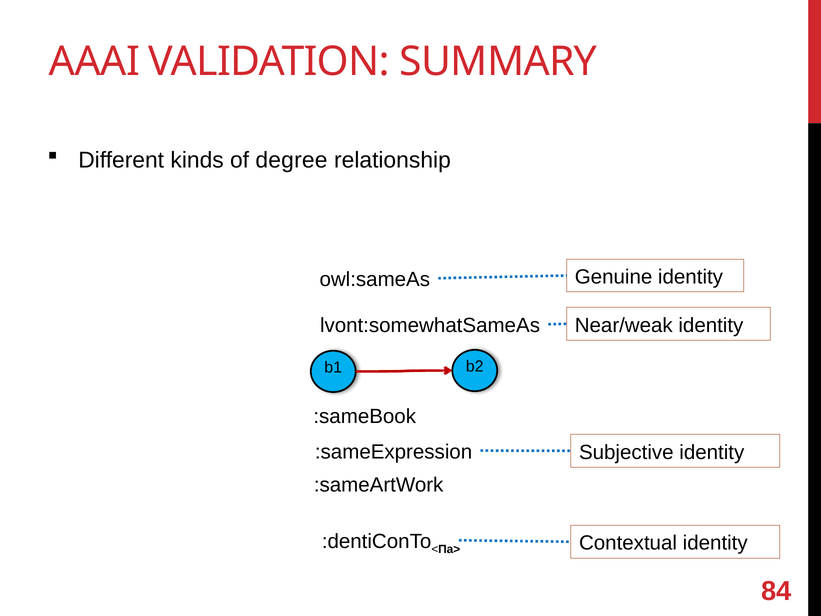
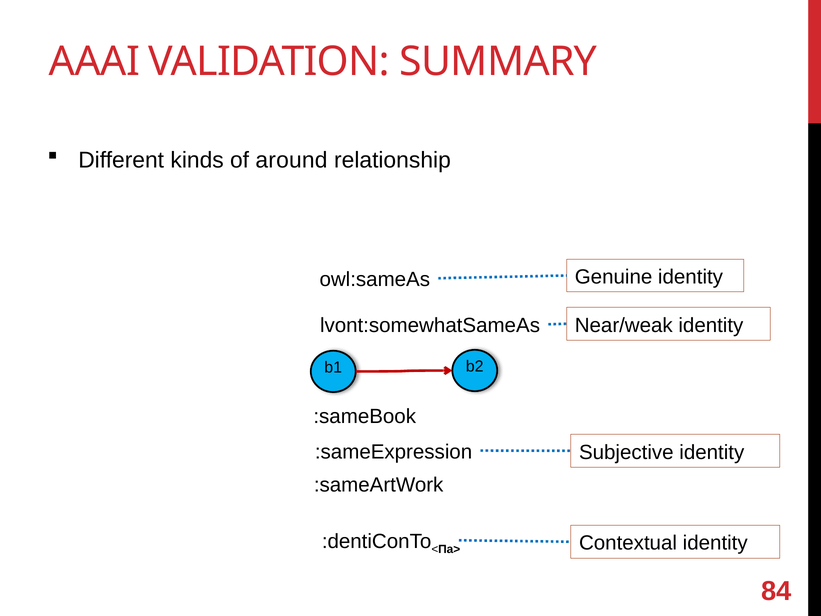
degree: degree -> around
